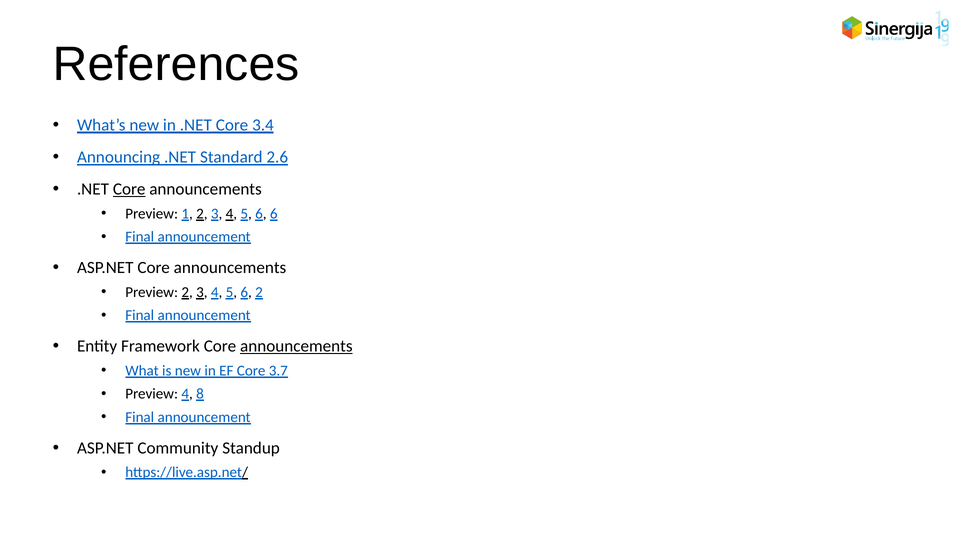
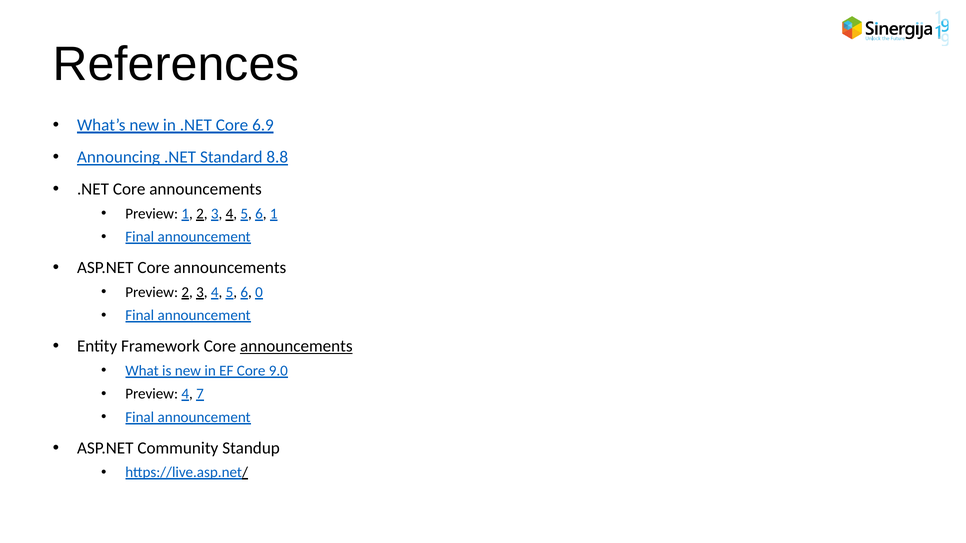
3.4: 3.4 -> 6.9
2.6: 2.6 -> 8.8
Core at (129, 189) underline: present -> none
6 6: 6 -> 1
6 2: 2 -> 0
3.7: 3.7 -> 9.0
8: 8 -> 7
